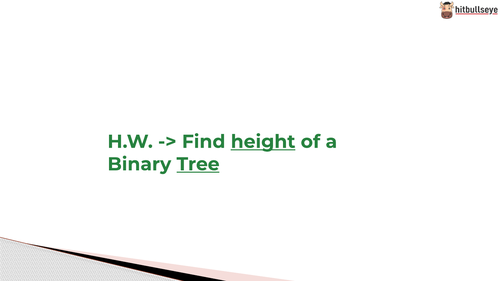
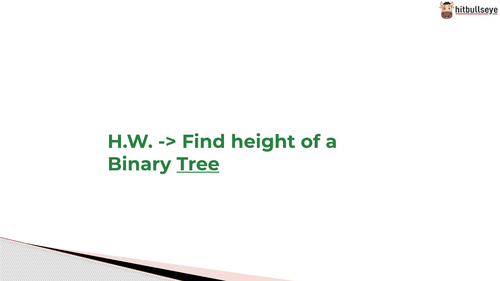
height underline: present -> none
